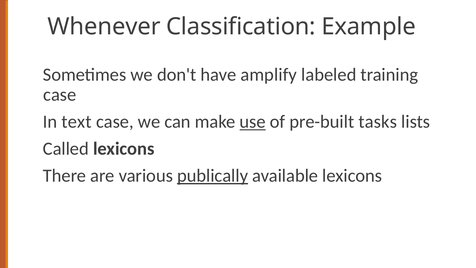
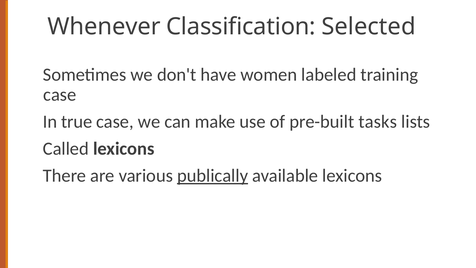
Example: Example -> Selected
amplify: amplify -> women
text: text -> true
use underline: present -> none
